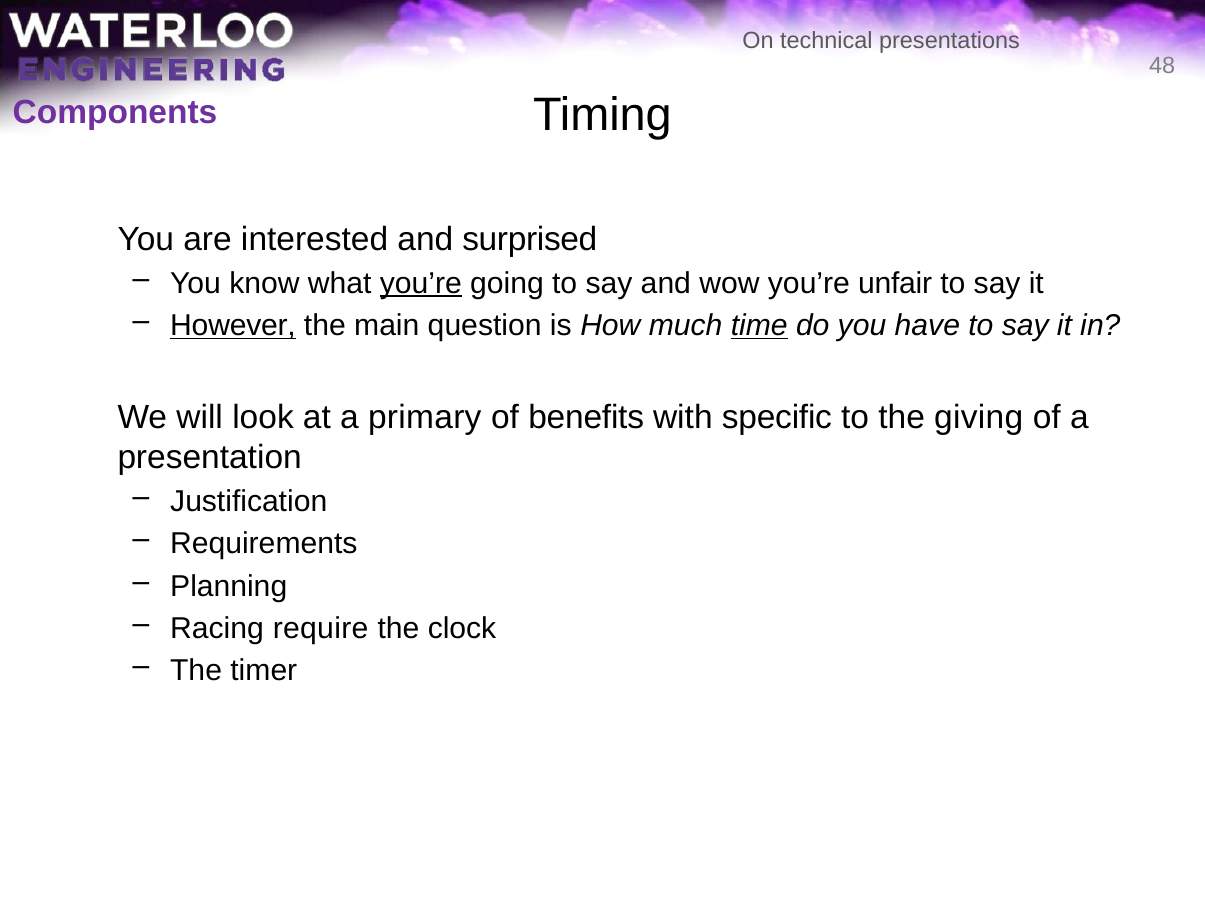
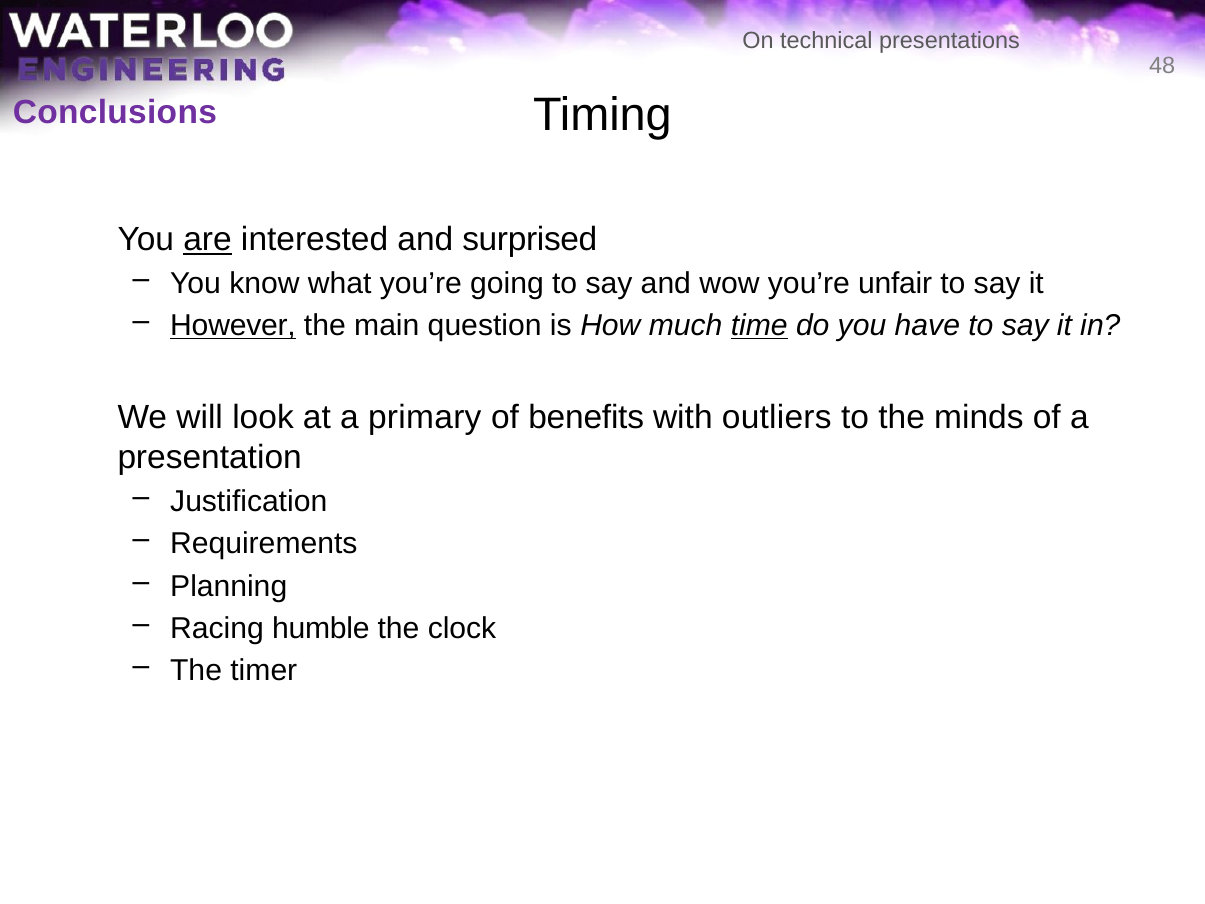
Components: Components -> Conclusions
are underline: none -> present
you’re at (421, 283) underline: present -> none
specific: specific -> outliers
giving: giving -> minds
require: require -> humble
